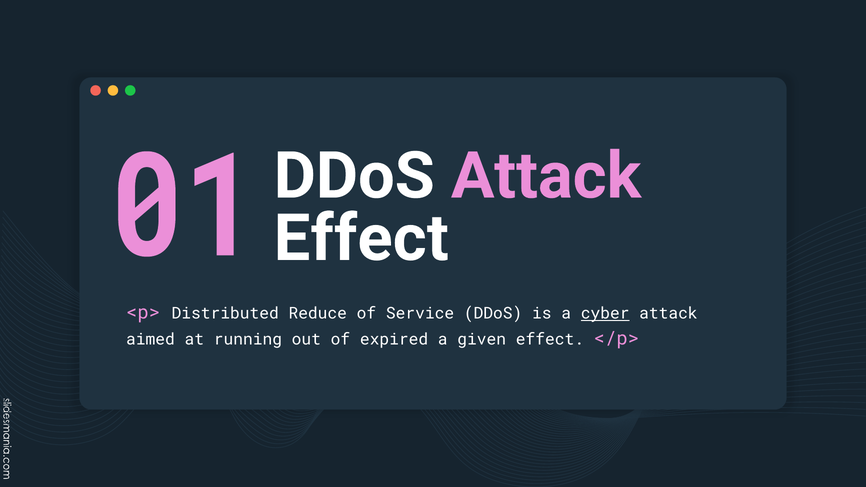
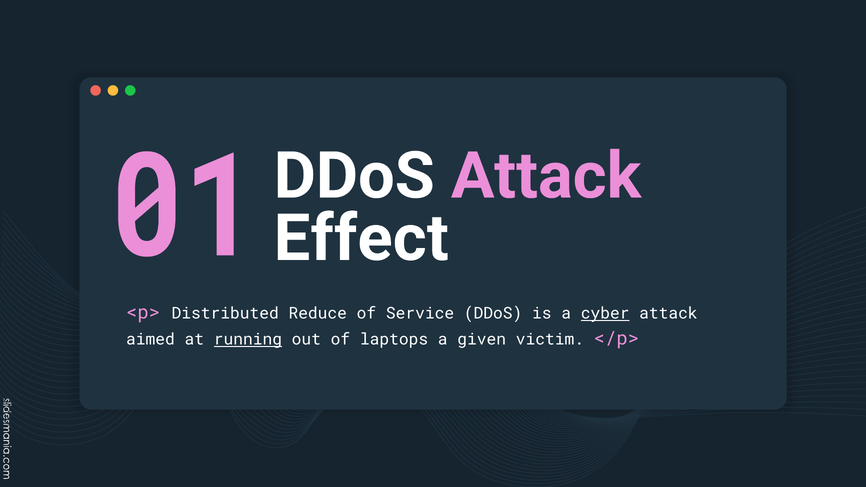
running underline: none -> present
expired: expired -> laptops
given effect: effect -> victim
